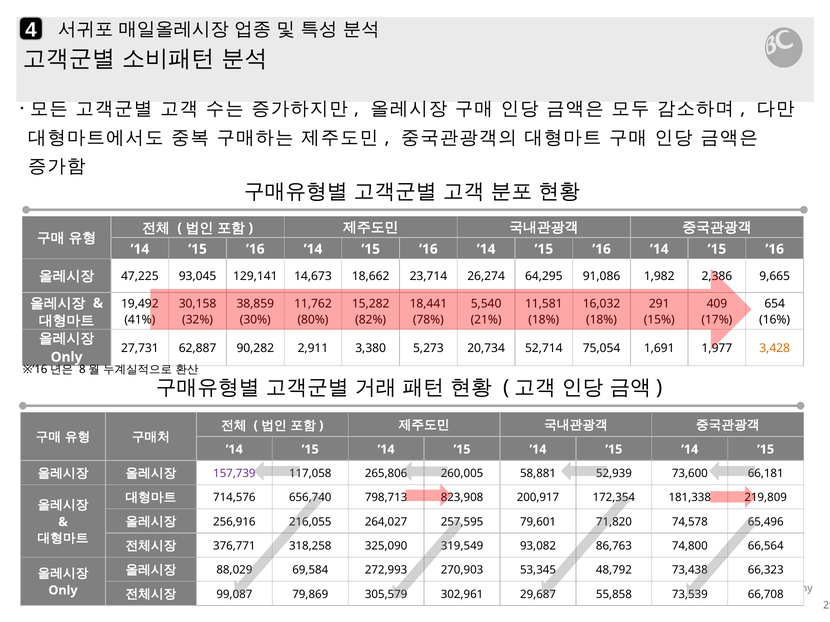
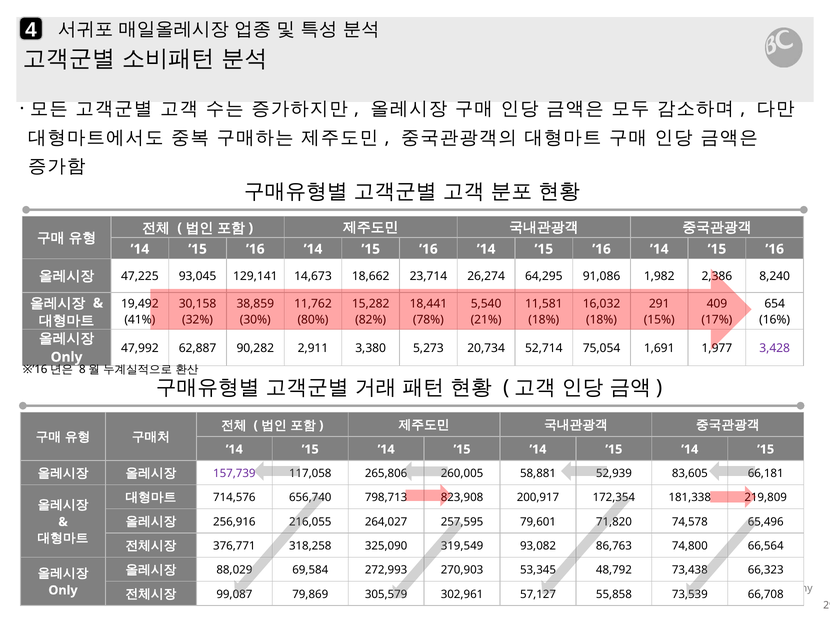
9,665: 9,665 -> 8,240
27,731: 27,731 -> 47,992
3,428 colour: orange -> purple
73,600: 73,600 -> 83,605
29,687: 29,687 -> 57,127
